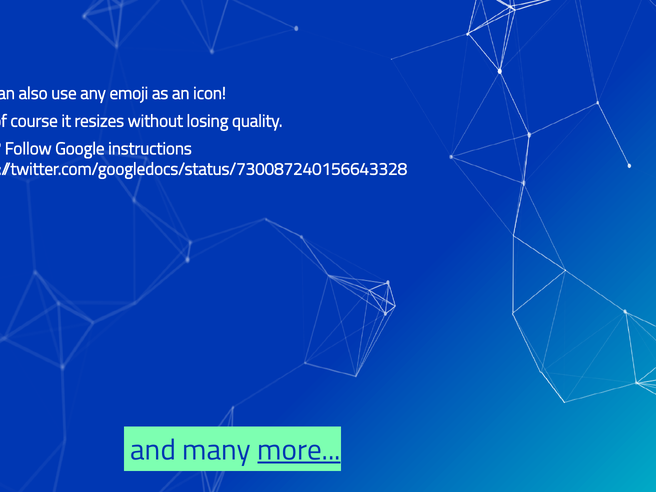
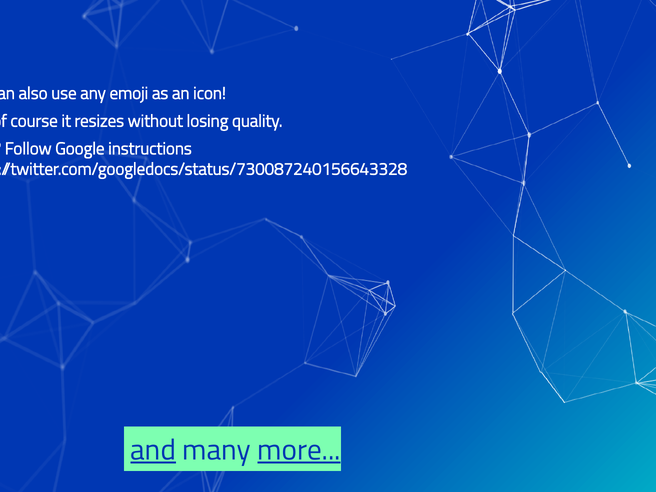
and at (153, 450) underline: none -> present
